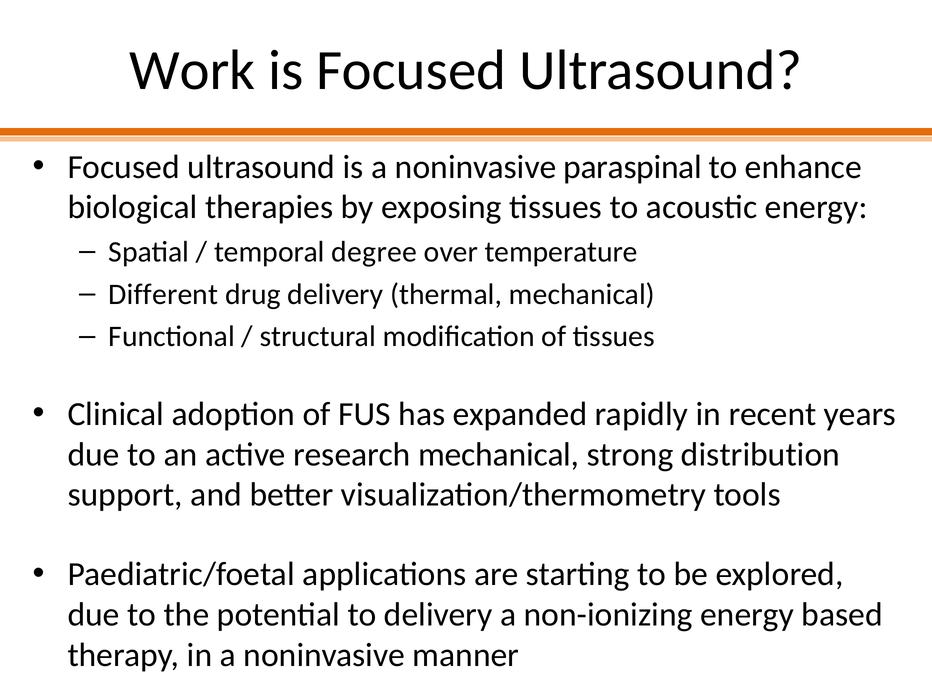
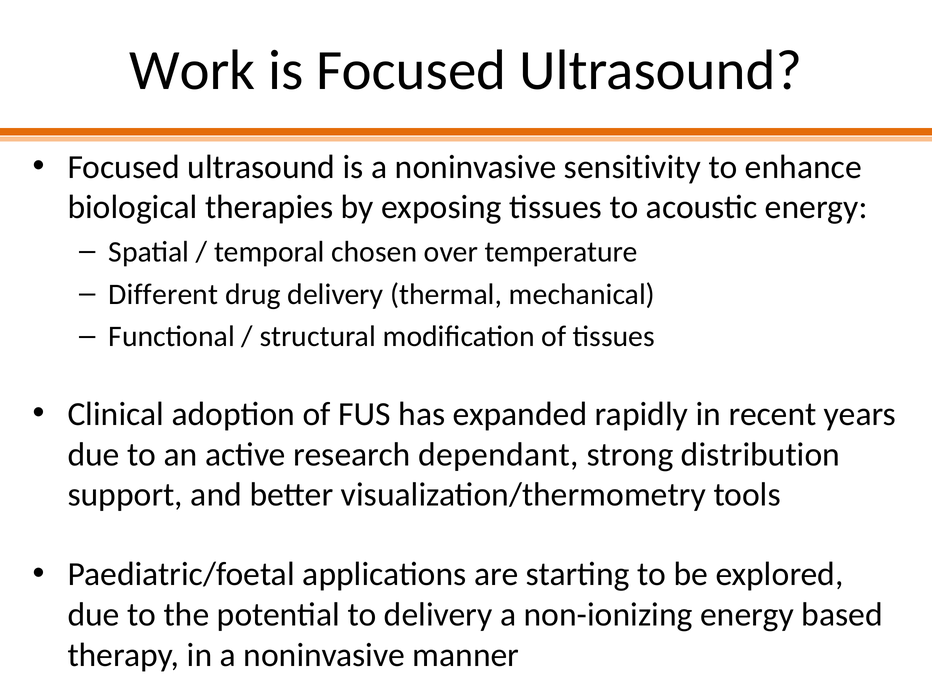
paraspinal: paraspinal -> sensitivity
degree: degree -> chosen
research mechanical: mechanical -> dependant
